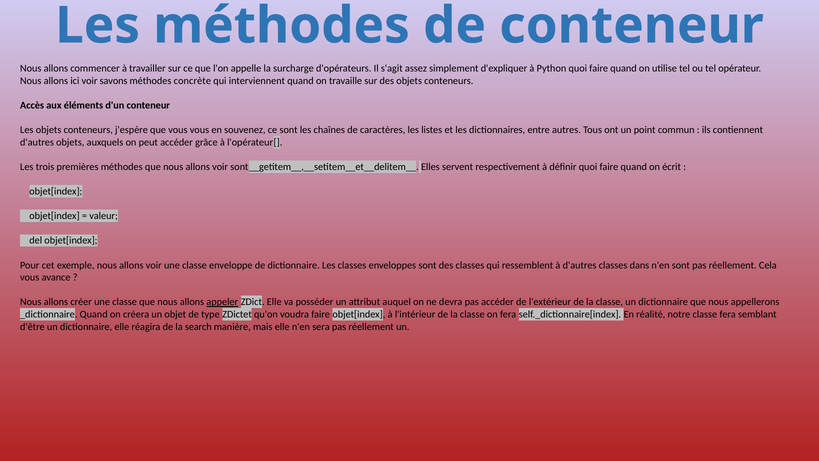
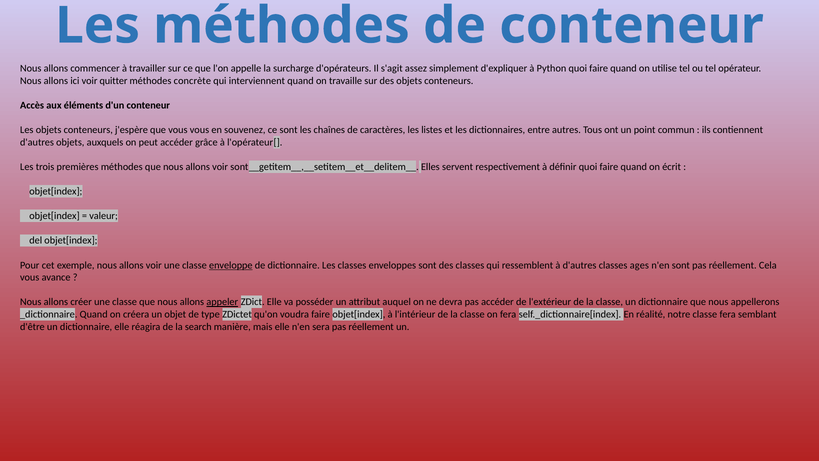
savons: savons -> quitter
enveloppe underline: none -> present
dans: dans -> ages
